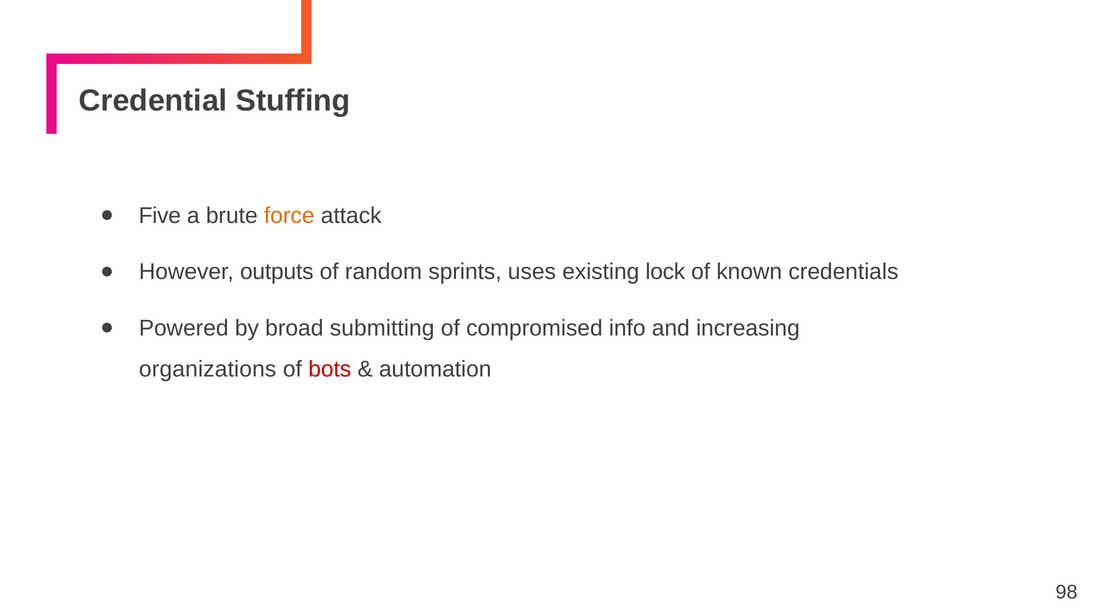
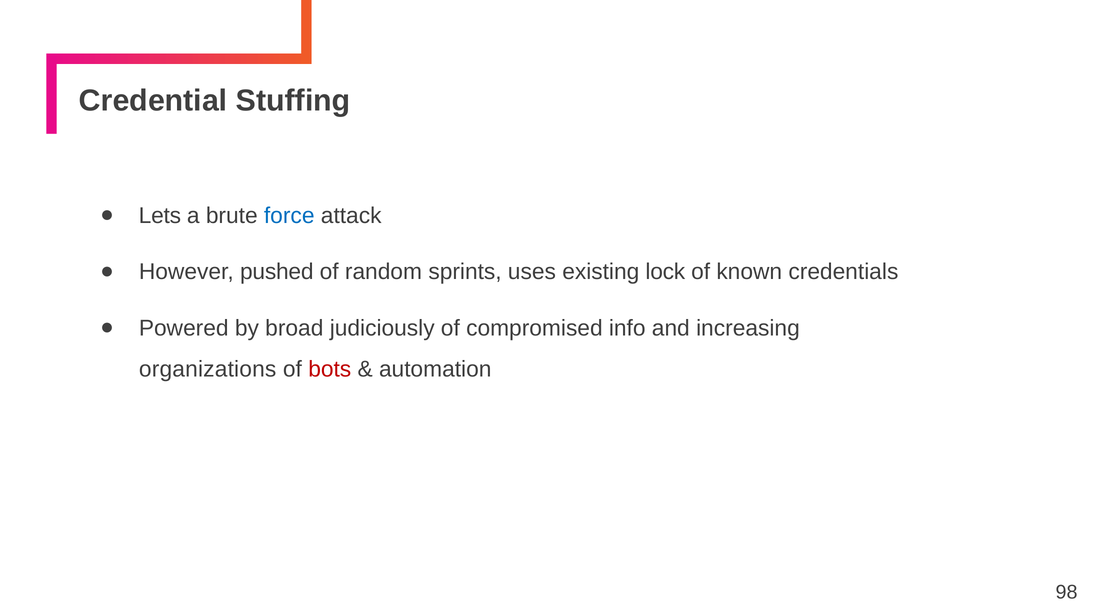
Five: Five -> Lets
force colour: orange -> blue
outputs: outputs -> pushed
submitting: submitting -> judiciously
